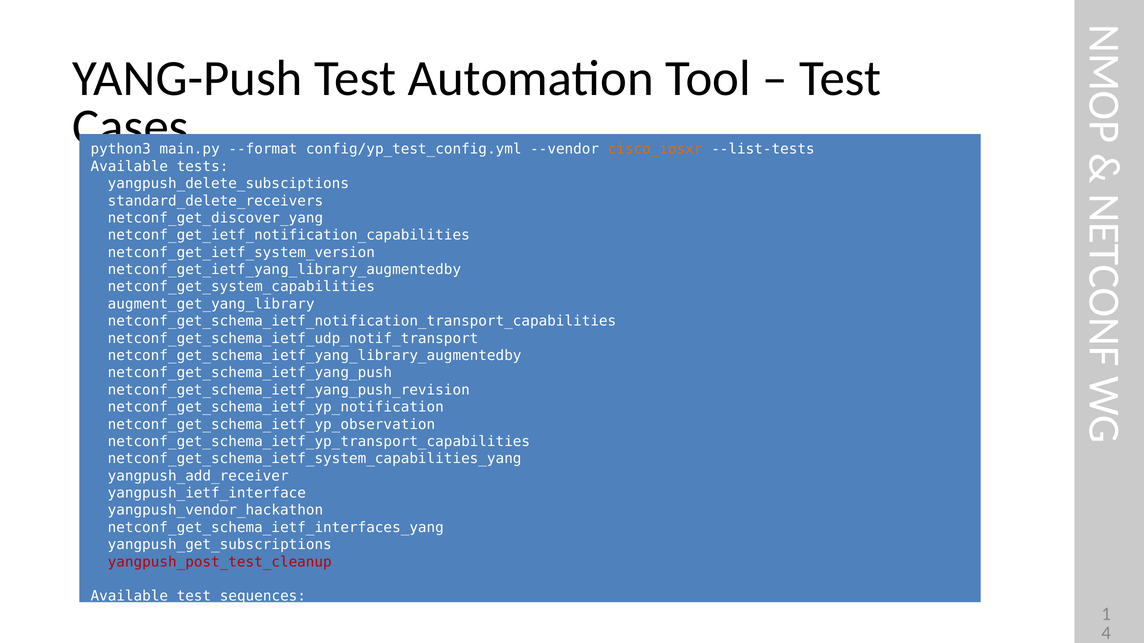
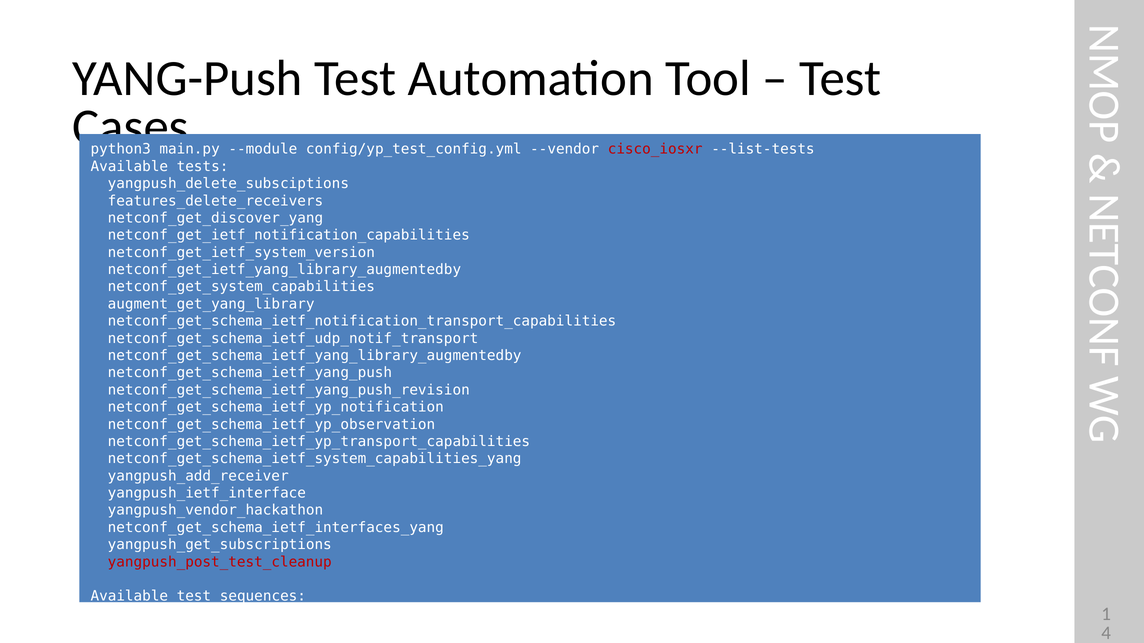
--format: --format -> --module
cisco_iosxr colour: orange -> red
standard_delete_receivers: standard_delete_receivers -> features_delete_receivers
